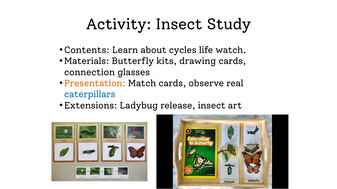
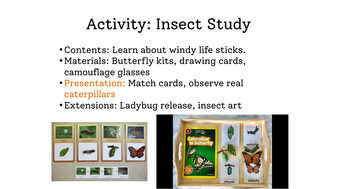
cycles: cycles -> windy
watch: watch -> sticks
connection: connection -> camouflage
caterpillars colour: blue -> orange
